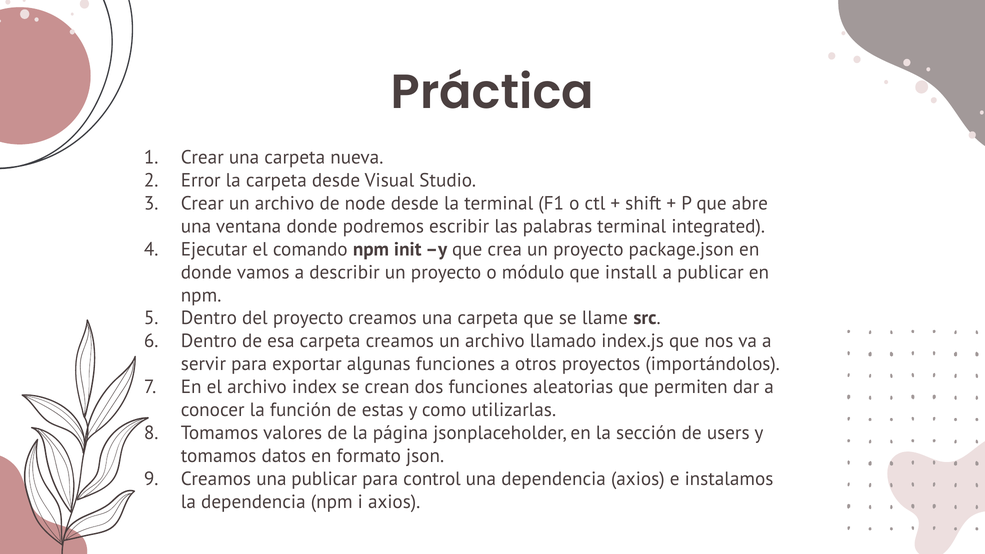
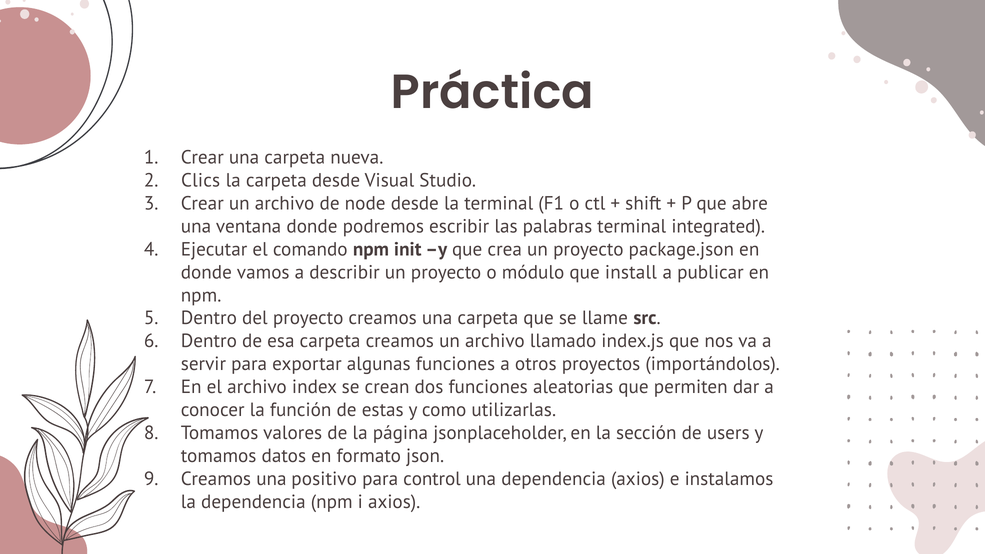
Error: Error -> Clics
una publicar: publicar -> positivo
